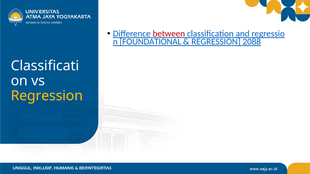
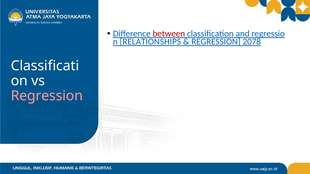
FOUNDATIONAL: FOUNDATIONAL -> RELATIONSHIPS
2088: 2088 -> 2078
Regression at (47, 96) colour: yellow -> pink
